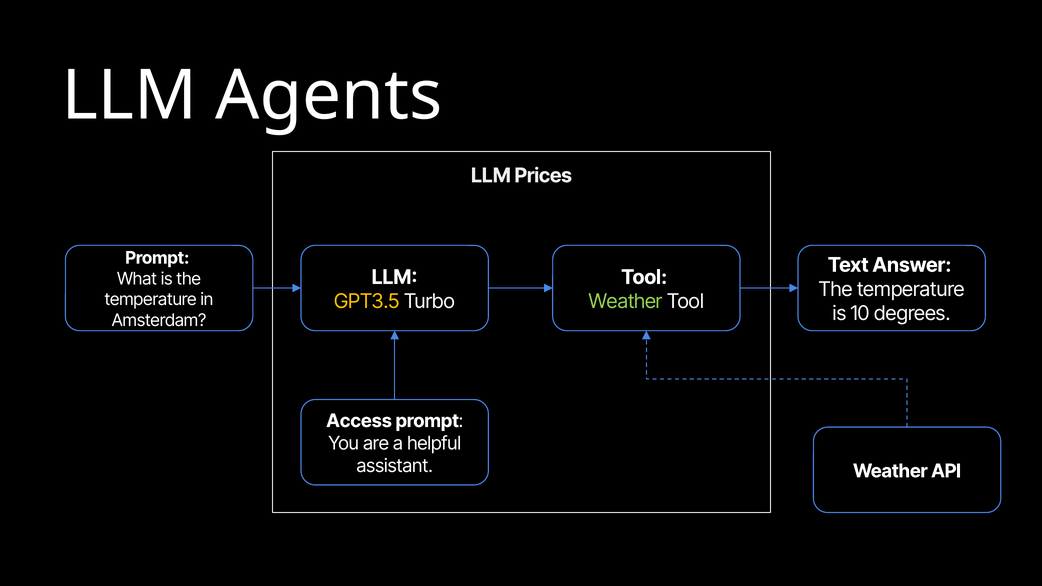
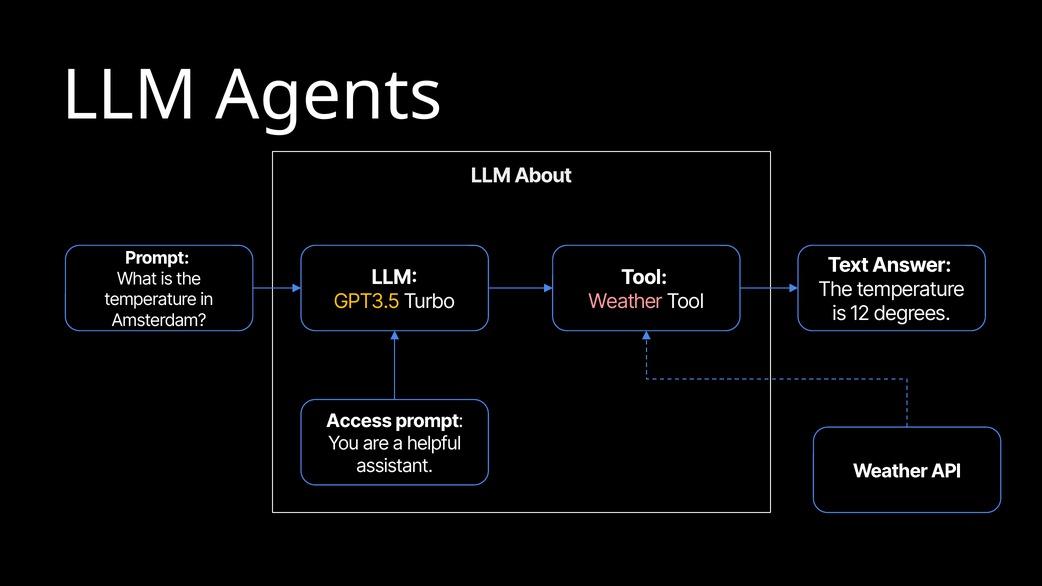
Prices: Prices -> About
Weather at (626, 302) colour: light green -> pink
10: 10 -> 12
